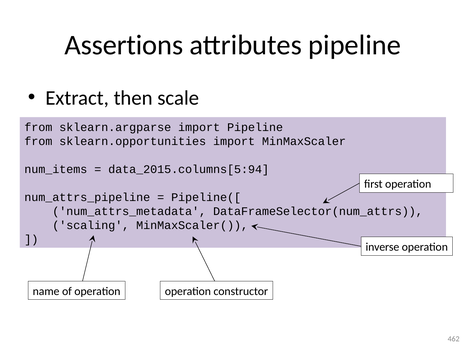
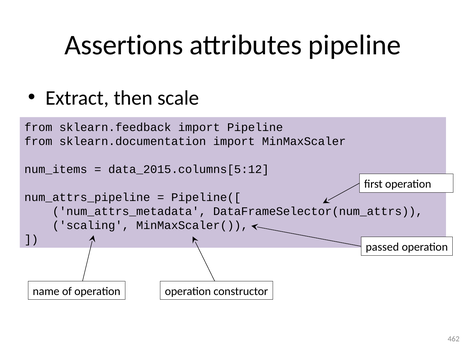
sklearn.argparse: sklearn.argparse -> sklearn.feedback
sklearn.opportunities: sklearn.opportunities -> sklearn.documentation
data_2015.columns[5:94: data_2015.columns[5:94 -> data_2015.columns[5:12
inverse: inverse -> passed
